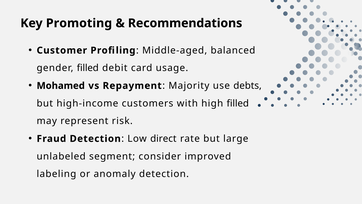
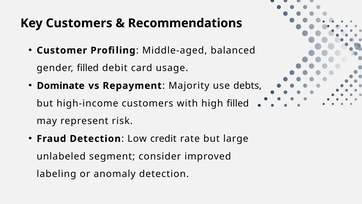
Key Promoting: Promoting -> Customers
Mohamed: Mohamed -> Dominate
direct: direct -> credit
